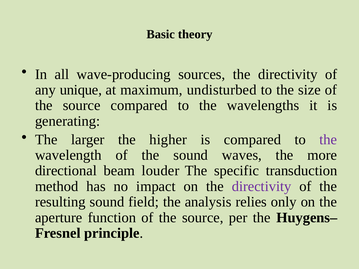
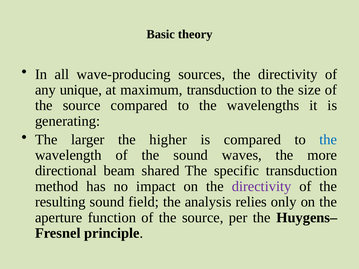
maximum undisturbed: undisturbed -> transduction
the at (328, 140) colour: purple -> blue
louder: louder -> shared
